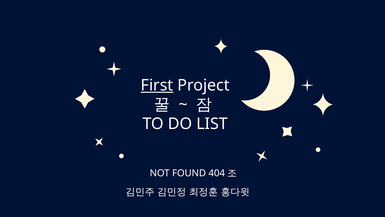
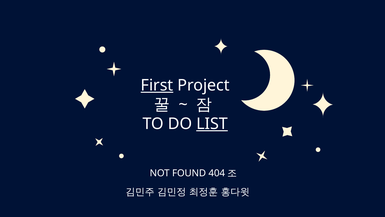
LIST underline: none -> present
